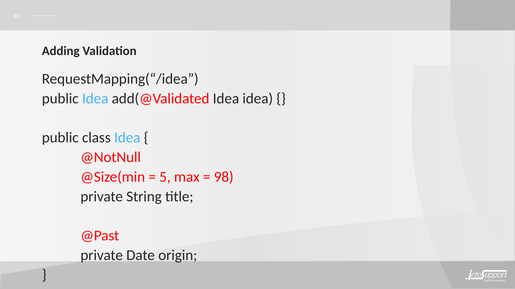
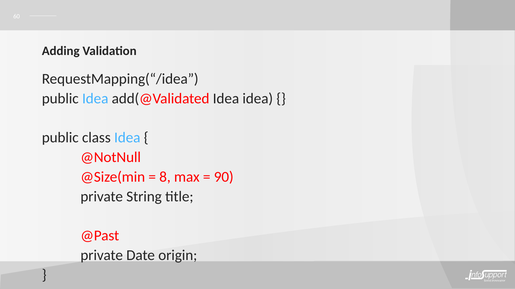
5: 5 -> 8
98: 98 -> 90
